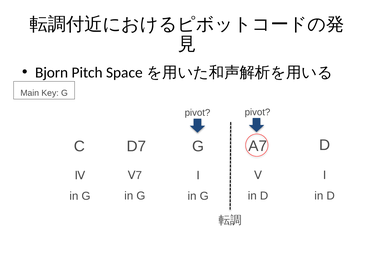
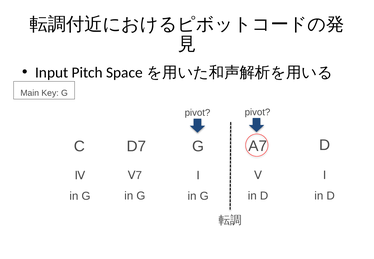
Bjorn: Bjorn -> Input
